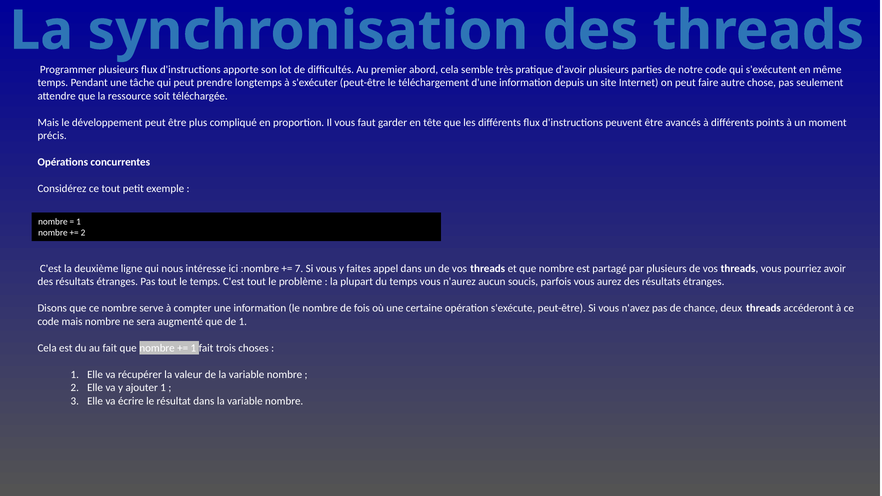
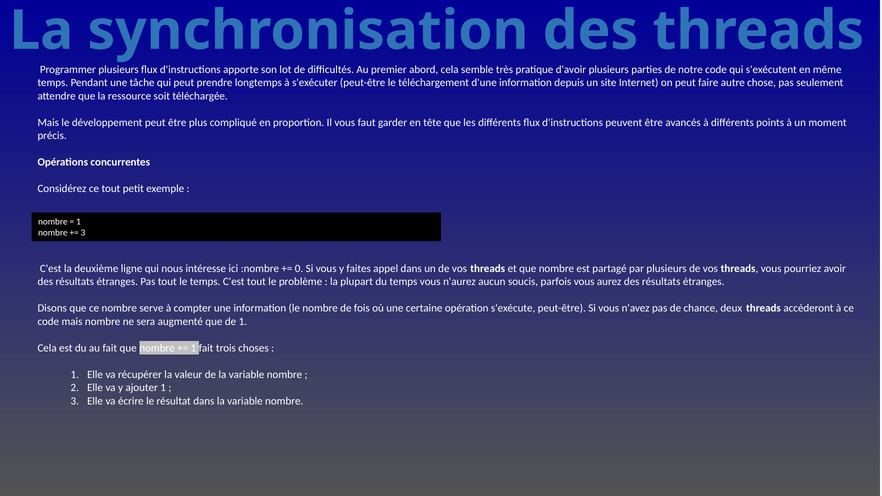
2 at (83, 233): 2 -> 3
7: 7 -> 0
